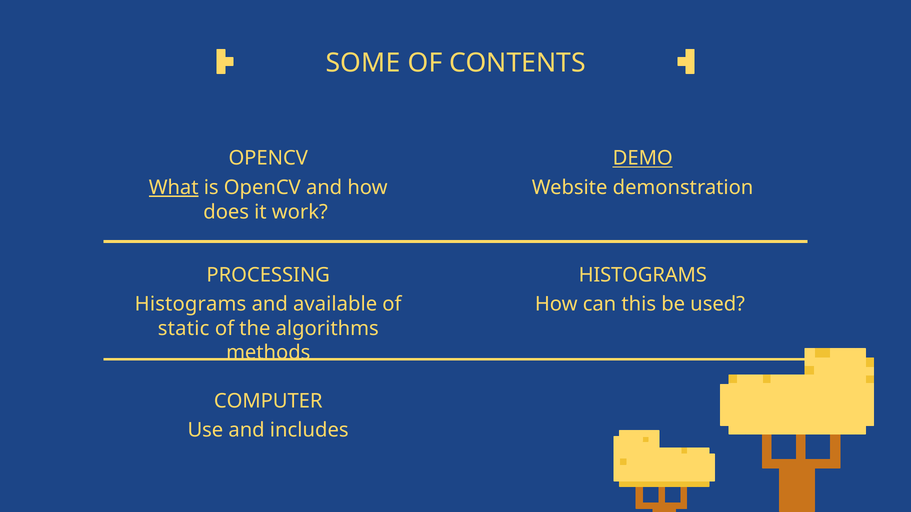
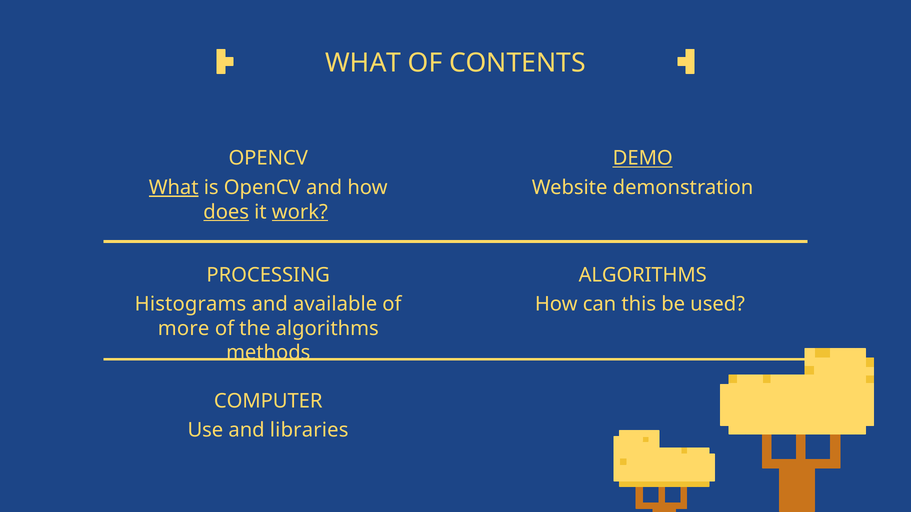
SOME at (363, 63): SOME -> WHAT
does underline: none -> present
work underline: none -> present
HISTOGRAMS at (643, 275): HISTOGRAMS -> ALGORITHMS
static: static -> more
includes: includes -> libraries
